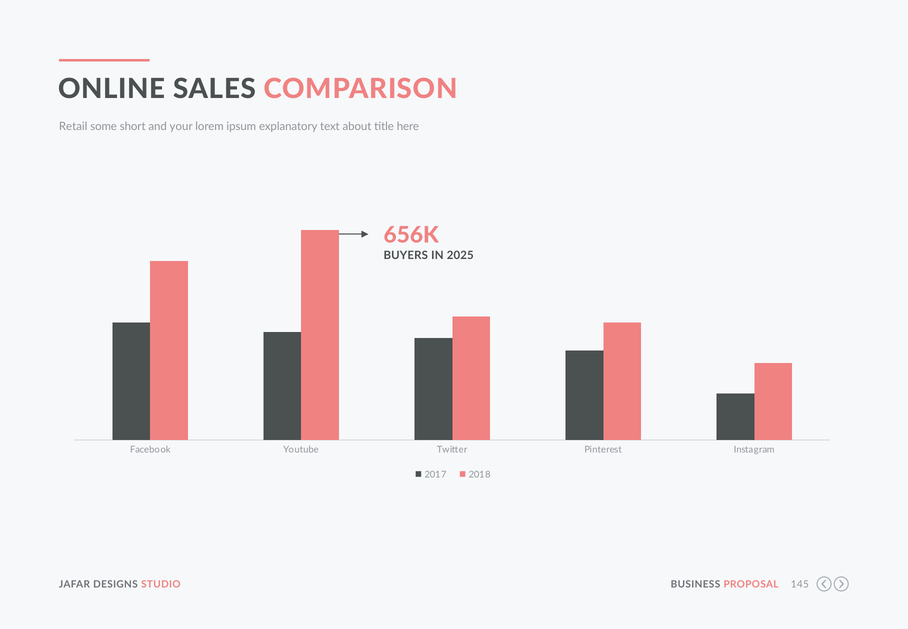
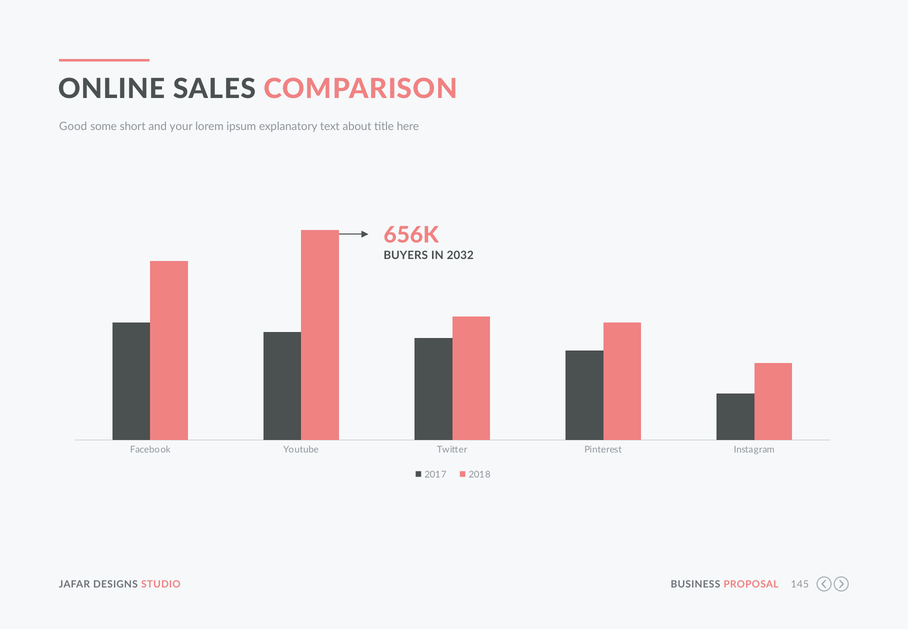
Retail: Retail -> Good
2025: 2025 -> 2032
